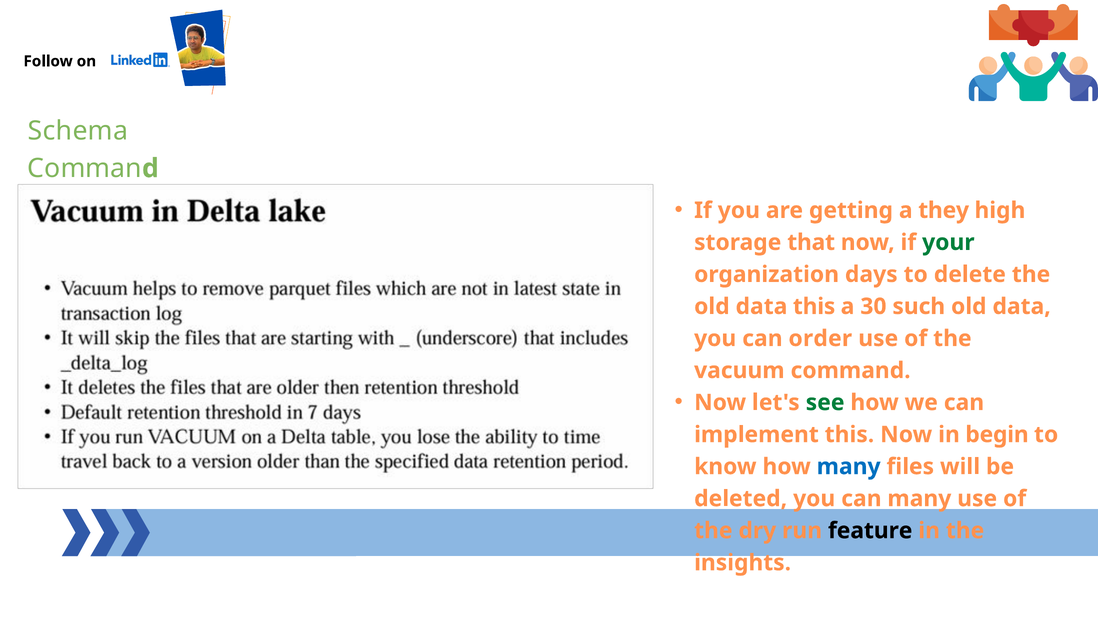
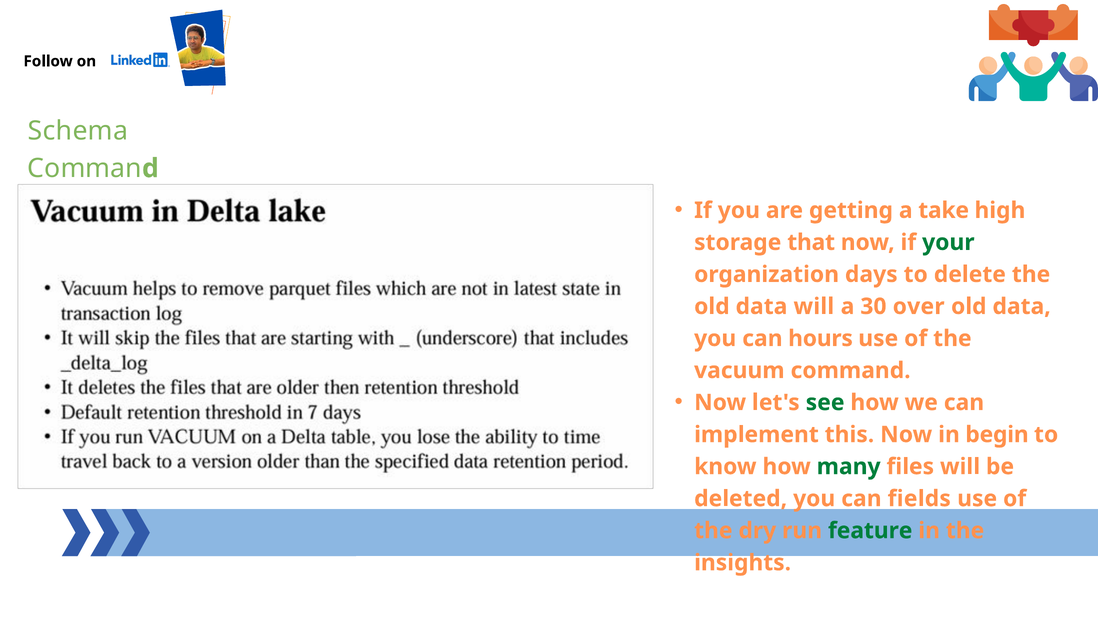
they: they -> take
data this: this -> will
such: such -> over
order: order -> hours
many at (849, 466) colour: blue -> green
can many: many -> fields
feature colour: black -> green
